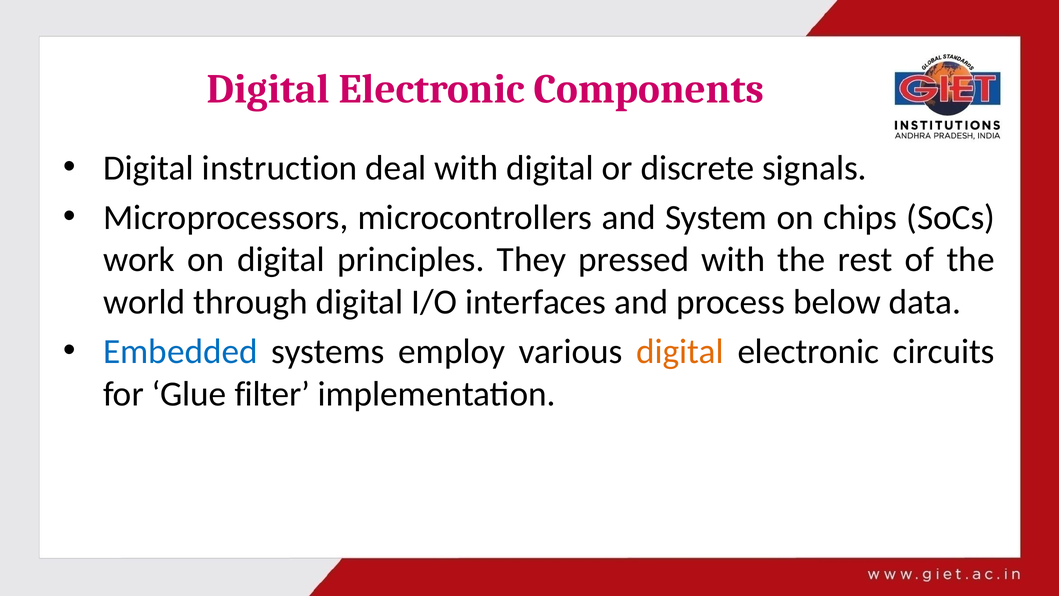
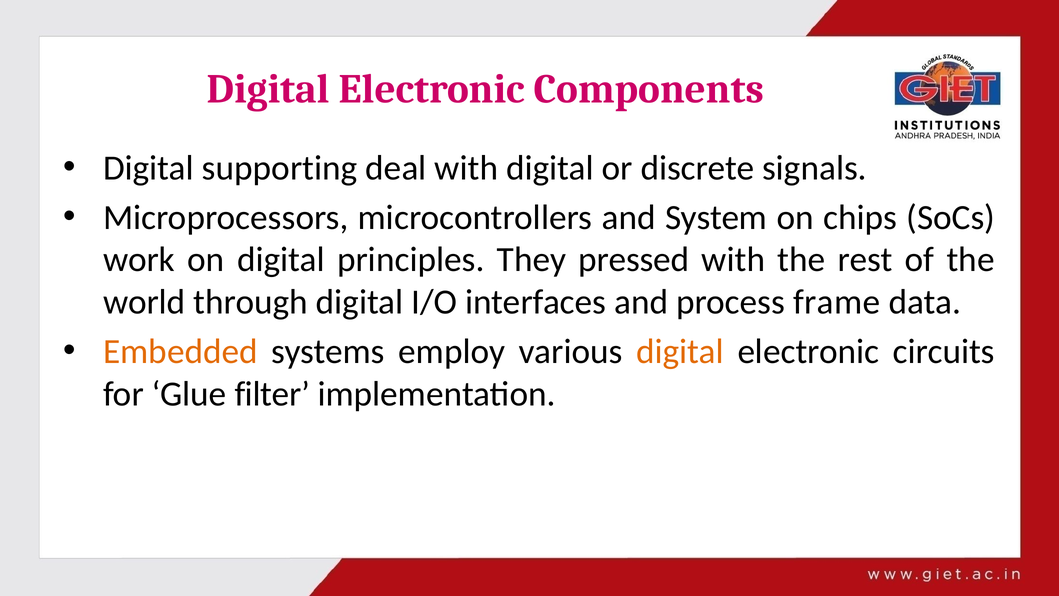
instruction: instruction -> supporting
below: below -> frame
Embedded colour: blue -> orange
